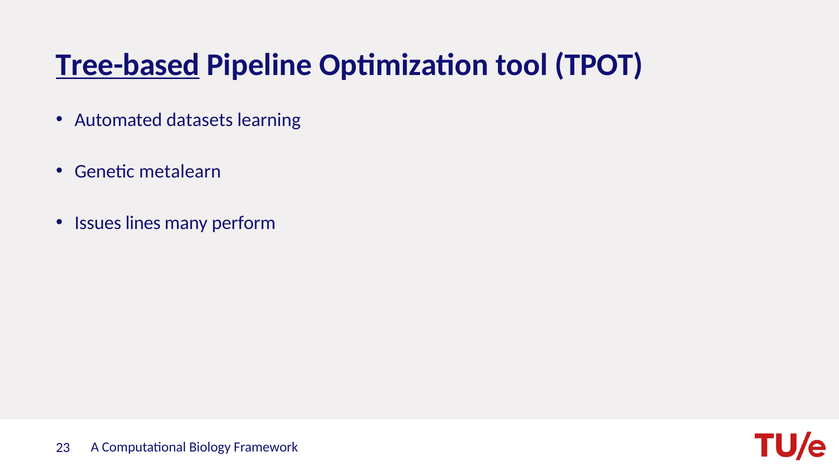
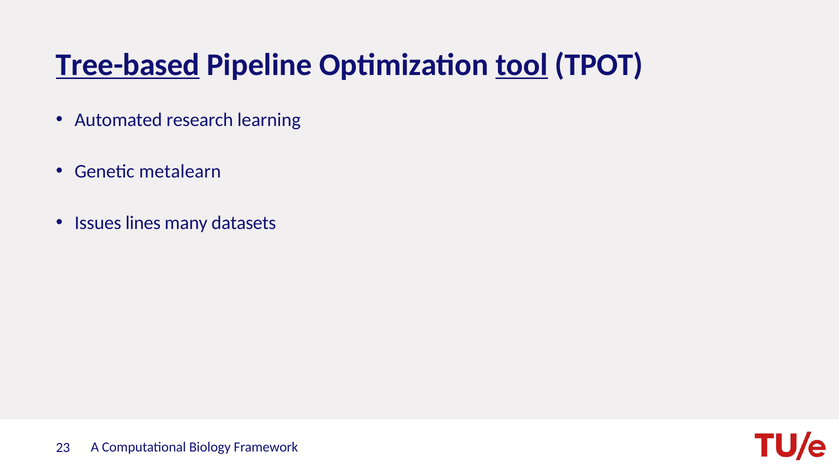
tool underline: none -> present
datasets: datasets -> research
perform: perform -> datasets
